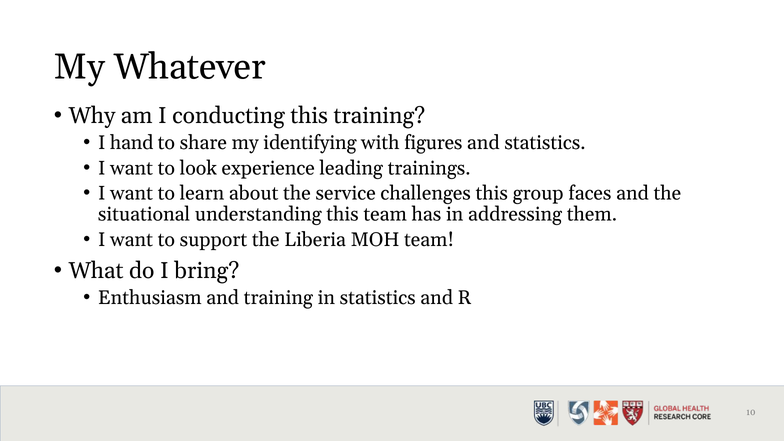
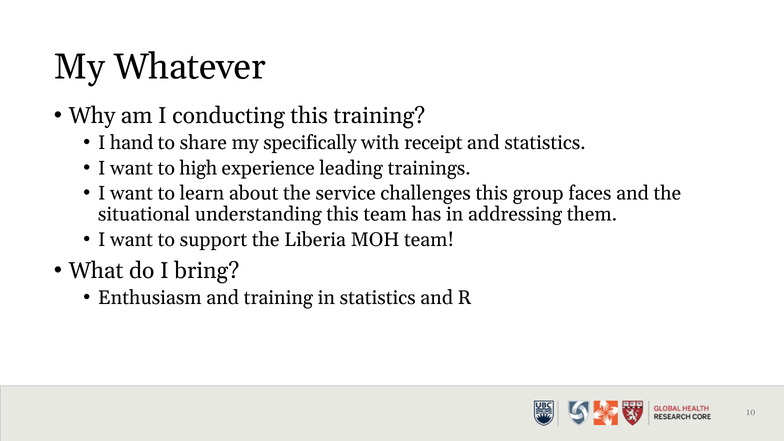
identifying: identifying -> specifically
figures: figures -> receipt
look: look -> high
